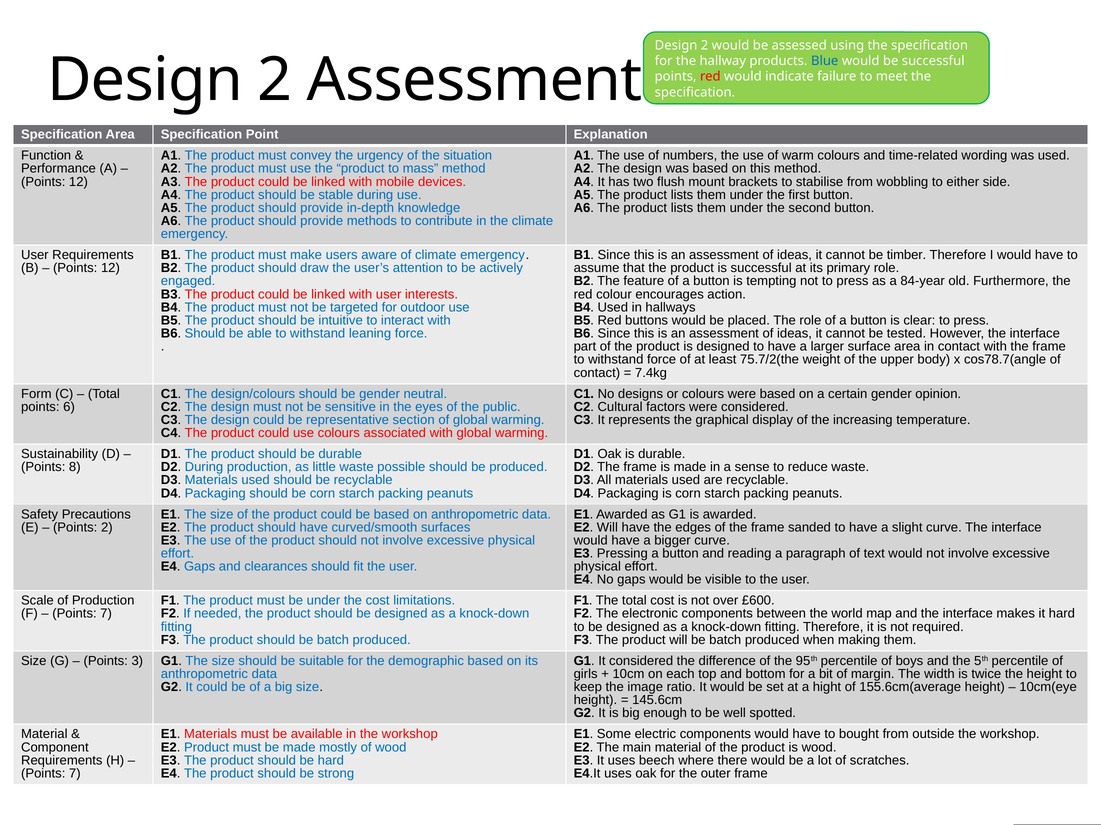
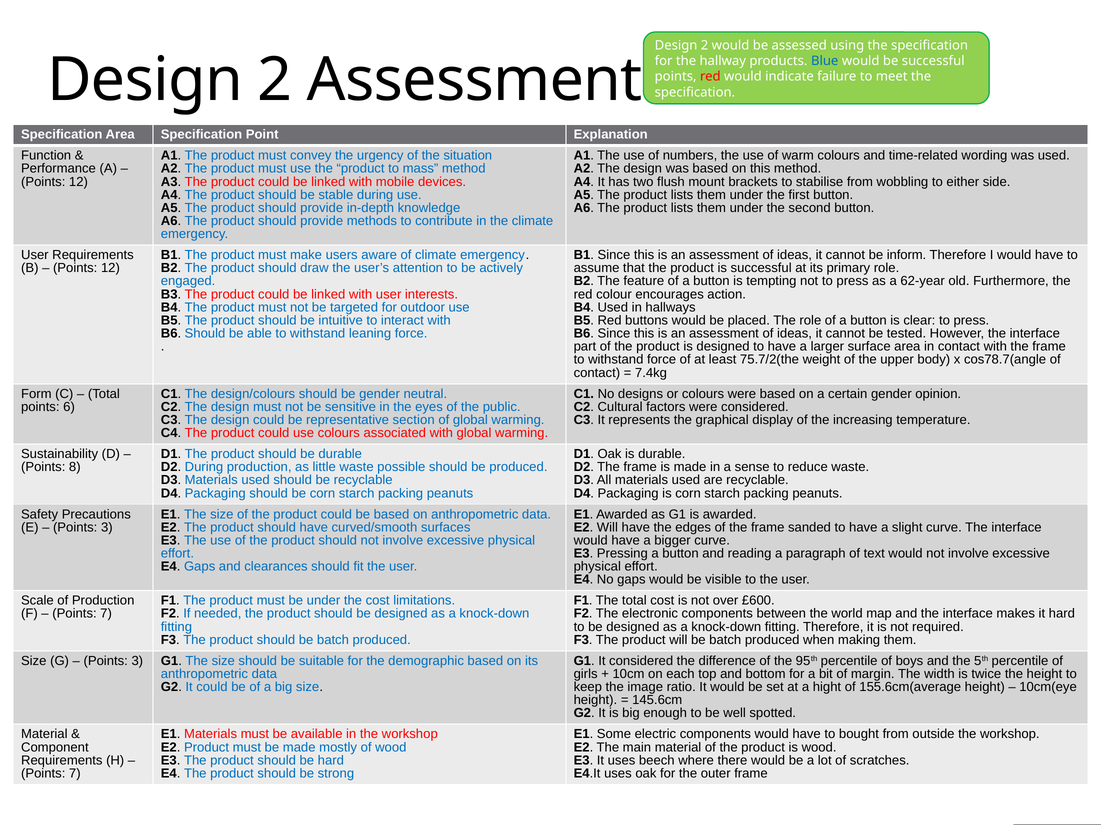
timber: timber -> inform
84-year: 84-year -> 62-year
2 at (107, 528): 2 -> 3
